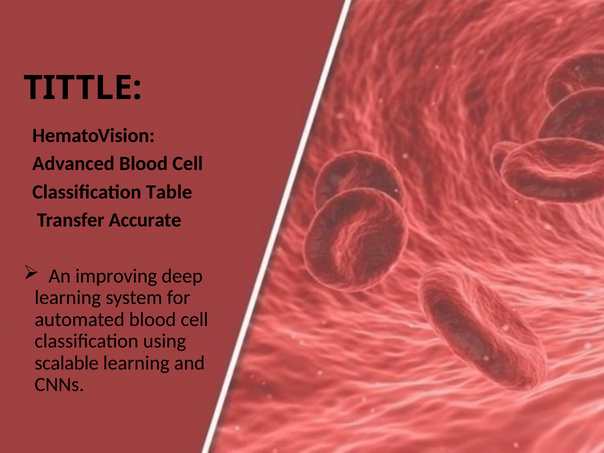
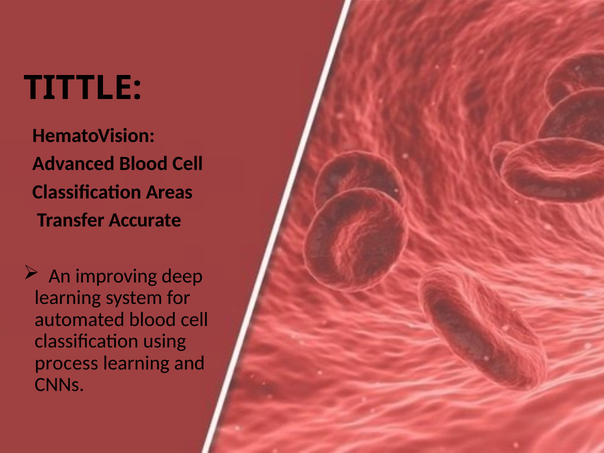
Table: Table -> Areas
scalable: scalable -> process
